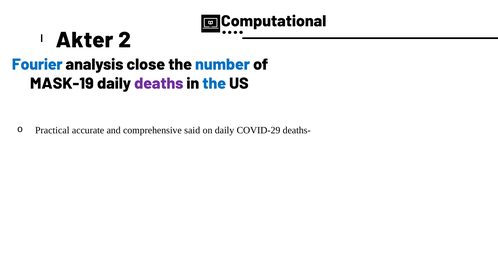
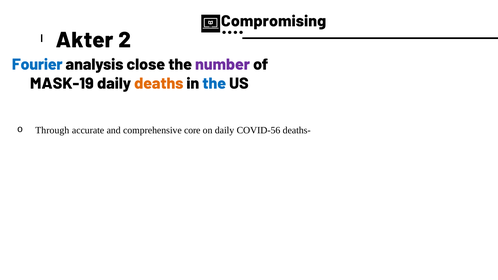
Computational: Computational -> Compromising
number colour: blue -> purple
deaths colour: purple -> orange
Practical: Practical -> Through
said: said -> core
COVID-29: COVID-29 -> COVID-56
